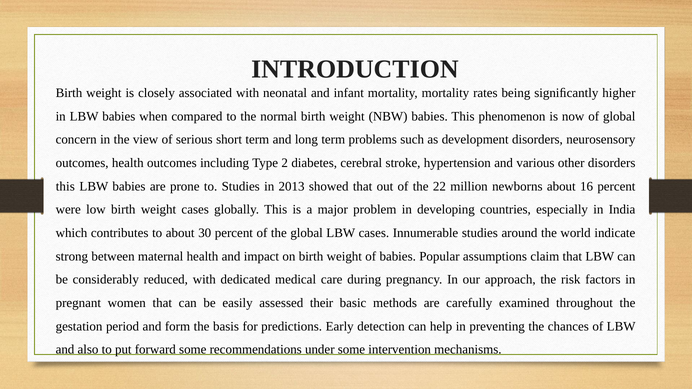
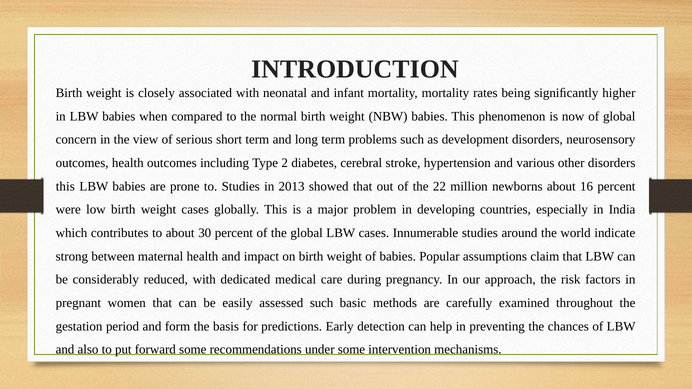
assessed their: their -> such
